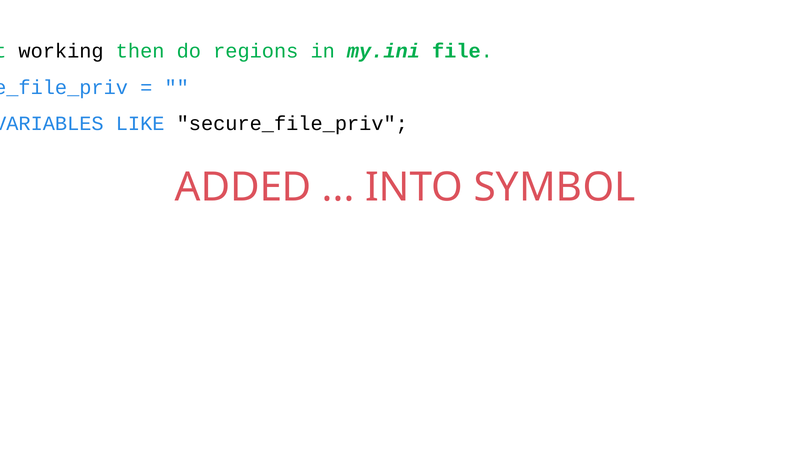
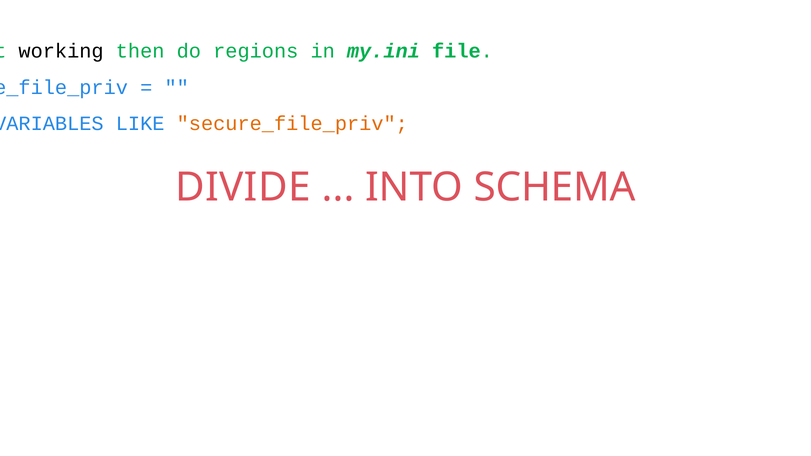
secure_file_priv at (292, 124) colour: black -> orange
ADDED: ADDED -> DIVIDE
SYMBOL: SYMBOL -> SCHEMA
